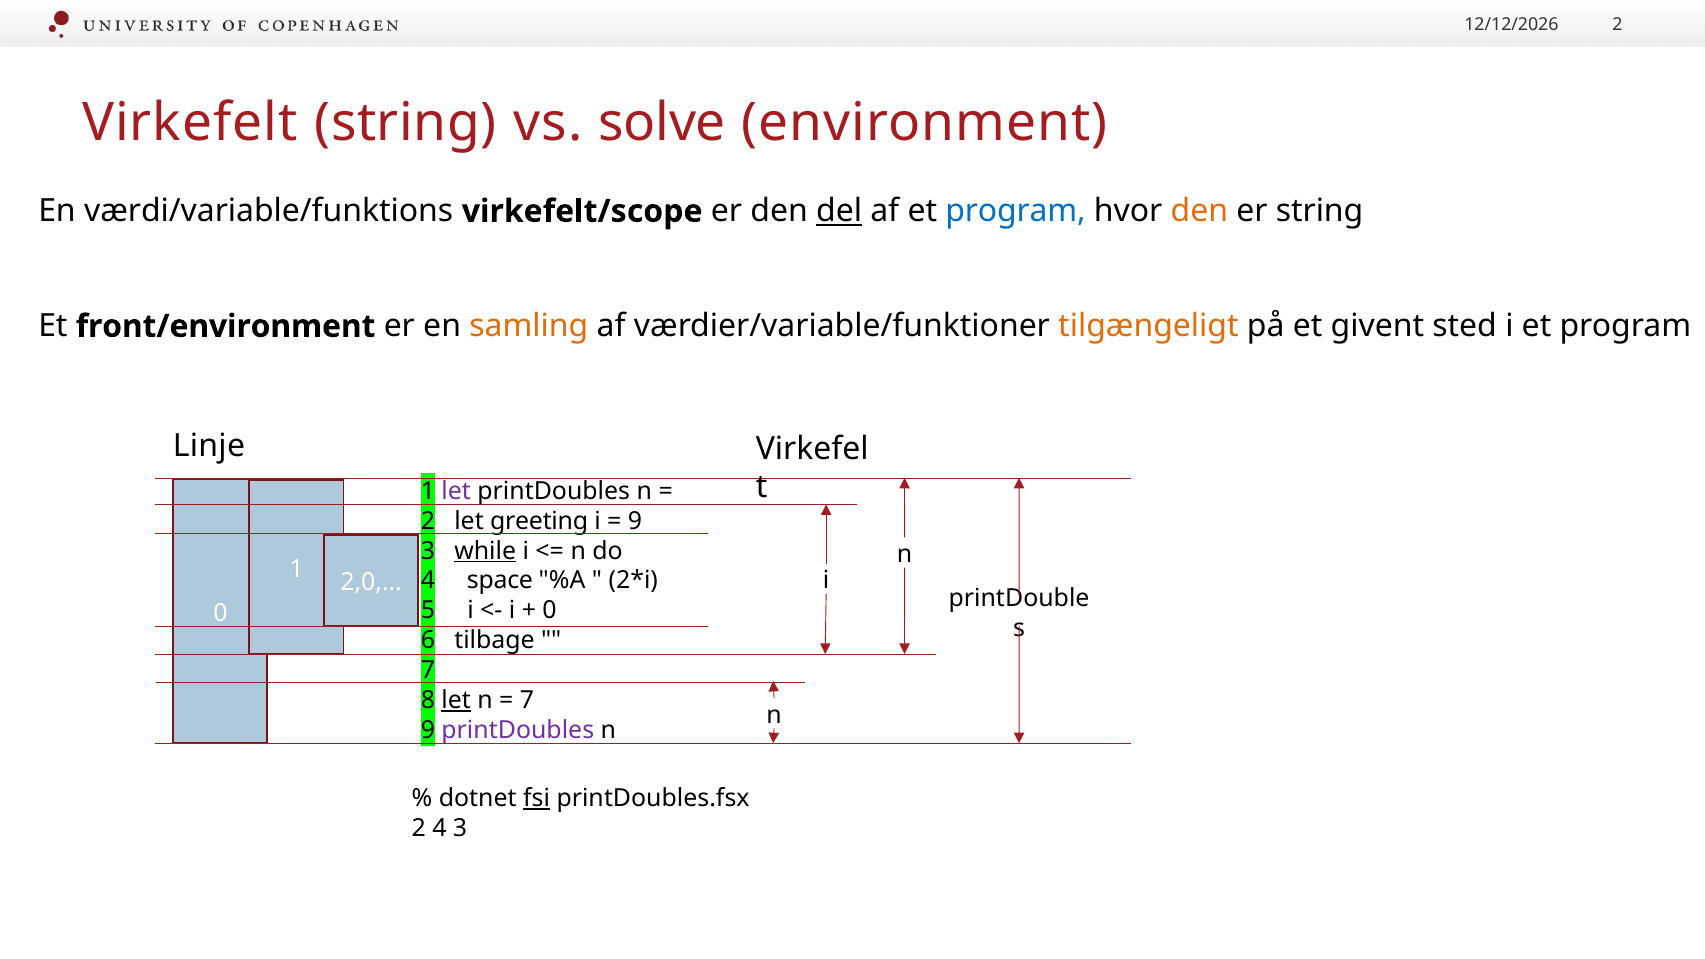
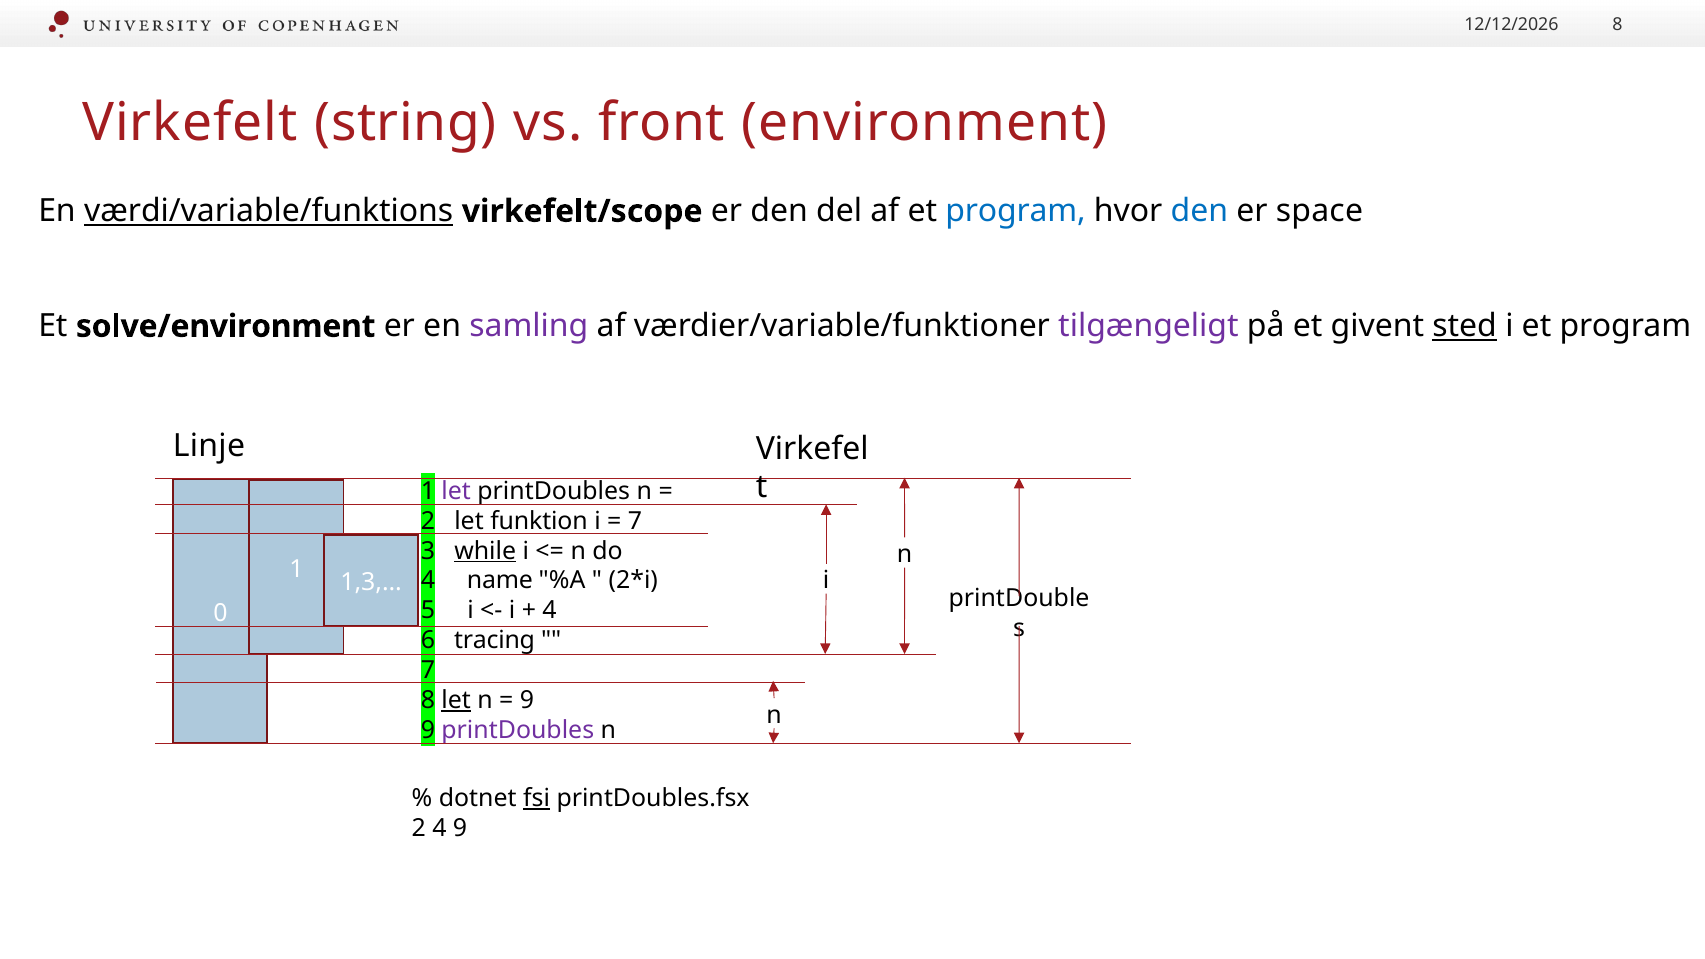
2 at (1617, 24): 2 -> 8
solve: solve -> front
værdi/variable/funktions underline: none -> present
del underline: present -> none
den at (1199, 211) colour: orange -> blue
er string: string -> space
front/environment: front/environment -> solve/environment
samling colour: orange -> purple
tilgængeligt colour: orange -> purple
sted underline: none -> present
greeting: greeting -> funktion
9 at (635, 521): 9 -> 7
space: space -> name
2,0,…: 2,0,… -> 1,3,…
0 at (550, 611): 0 -> 4
tilbage: tilbage -> tracing
7 at (527, 700): 7 -> 9
4 3: 3 -> 9
